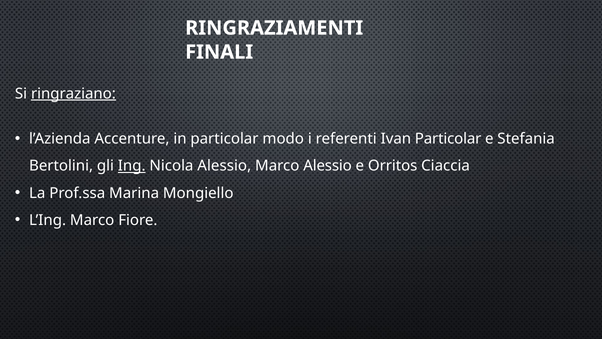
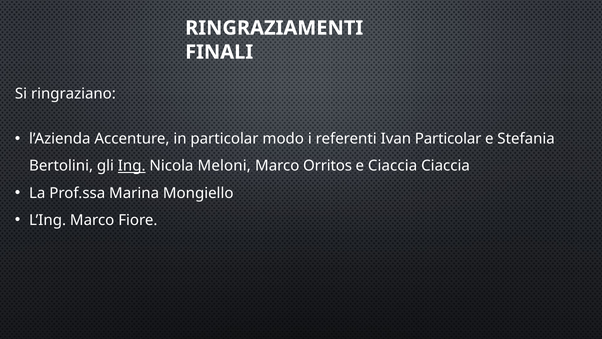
ringraziano underline: present -> none
Nicola Alessio: Alessio -> Meloni
Marco Alessio: Alessio -> Orritos
e Orritos: Orritos -> Ciaccia
